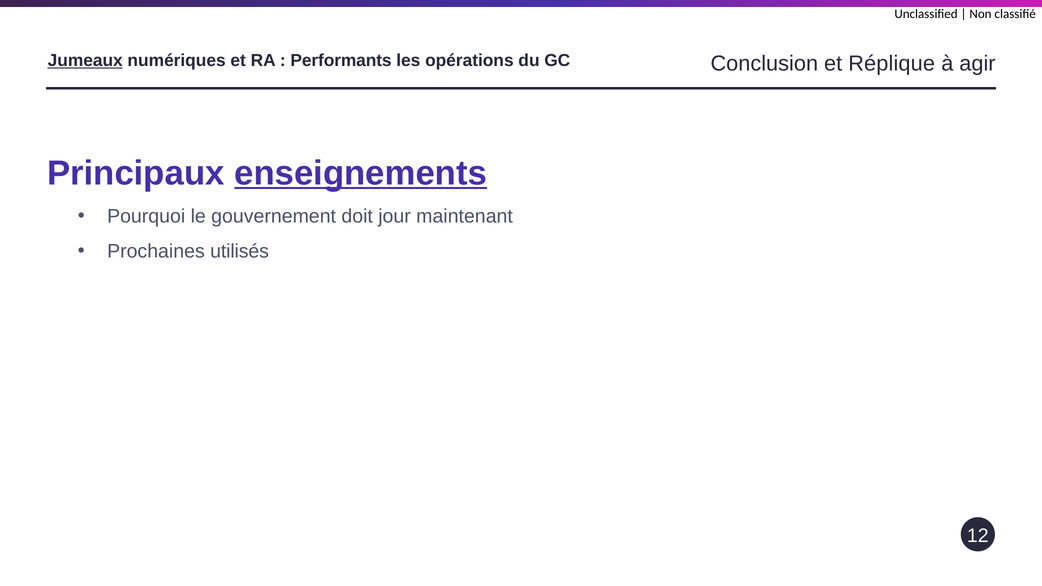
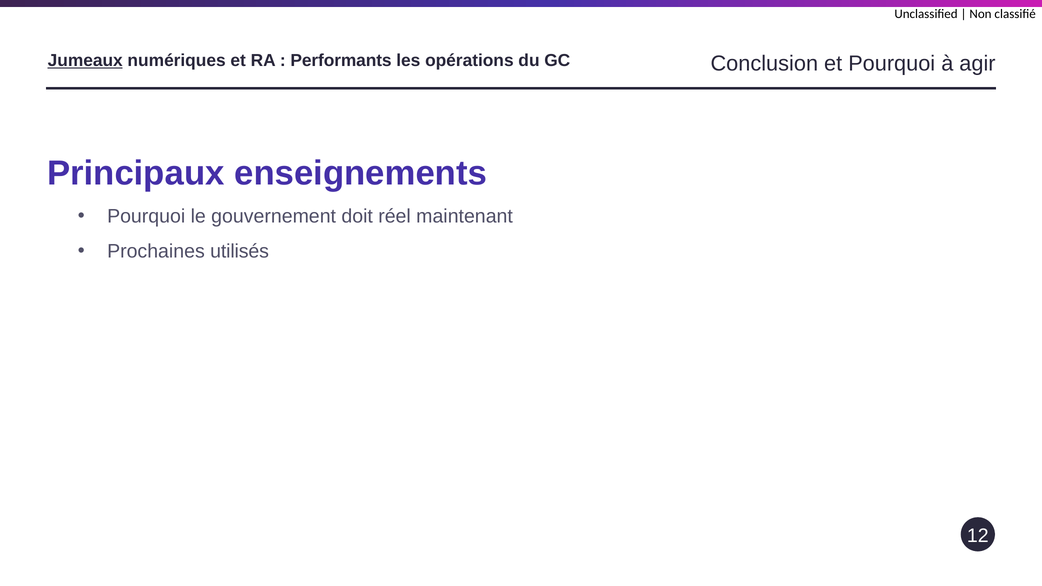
et Réplique: Réplique -> Pourquoi
enseignements underline: present -> none
jour: jour -> réel
